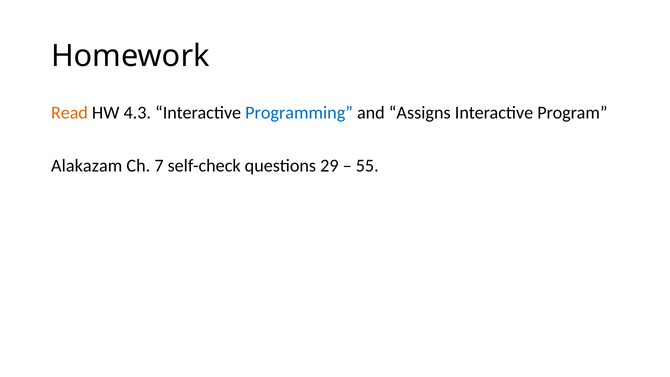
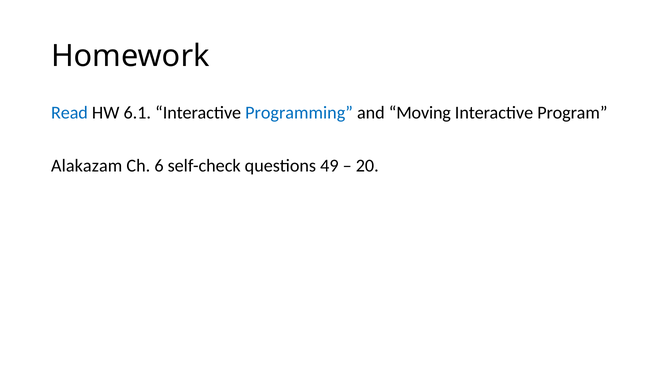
Read colour: orange -> blue
4.3: 4.3 -> 6.1
Assigns: Assigns -> Moving
7: 7 -> 6
29: 29 -> 49
55: 55 -> 20
